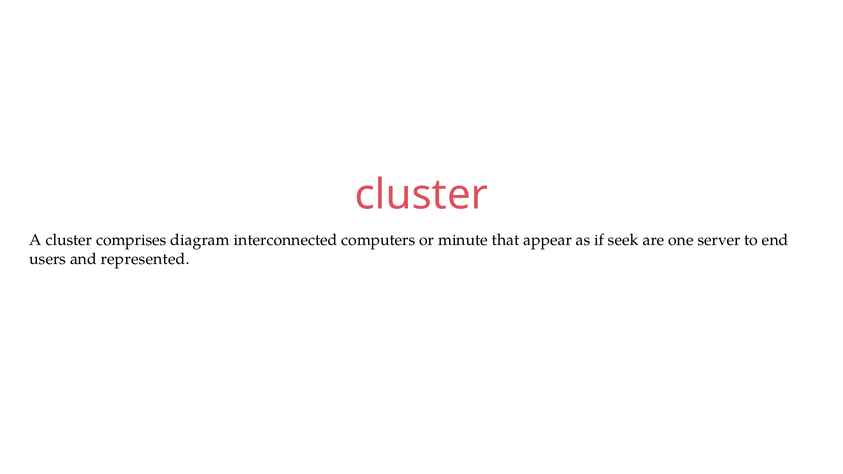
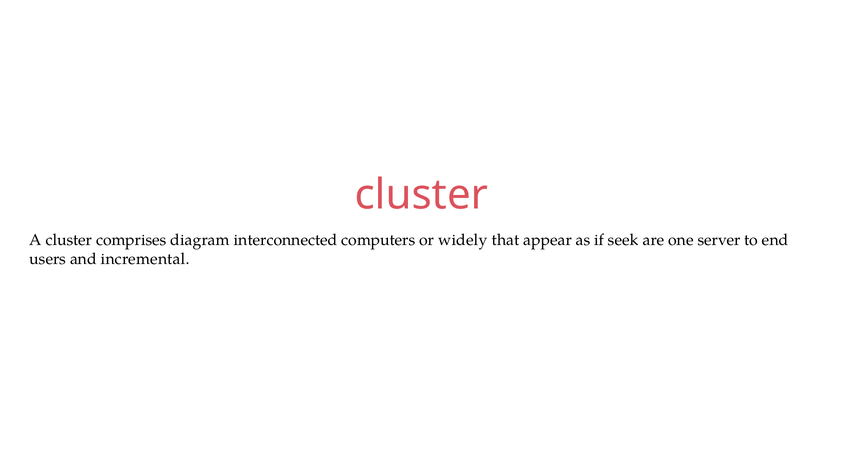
minute: minute -> widely
represented: represented -> incremental
